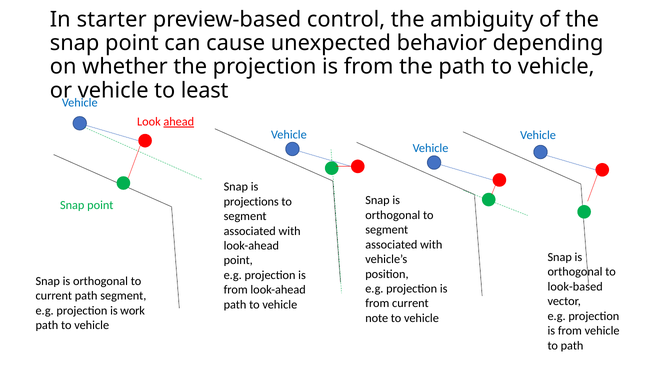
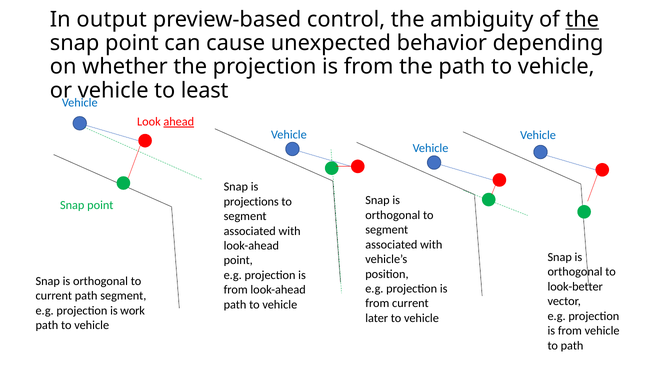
starter: starter -> output
the at (582, 20) underline: none -> present
look-based: look-based -> look-better
note: note -> later
